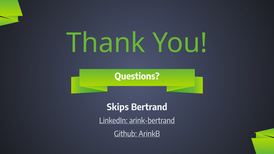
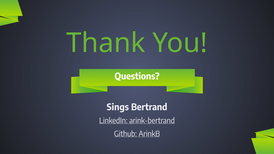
Skips: Skips -> Sings
